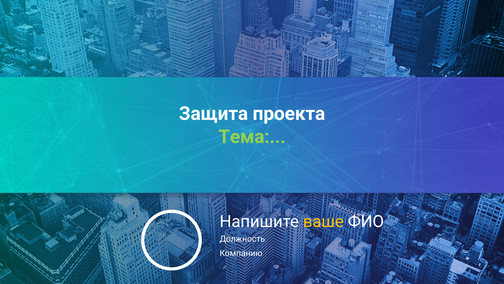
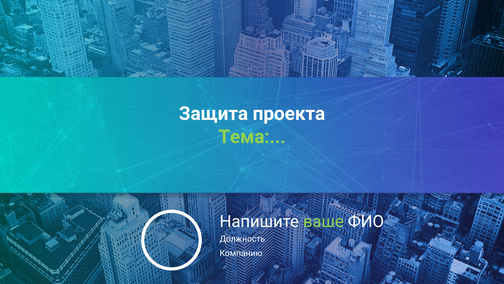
ваше colour: yellow -> light green
